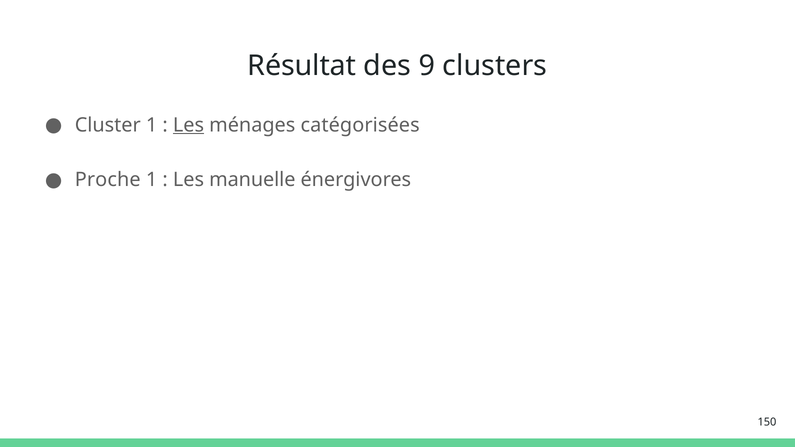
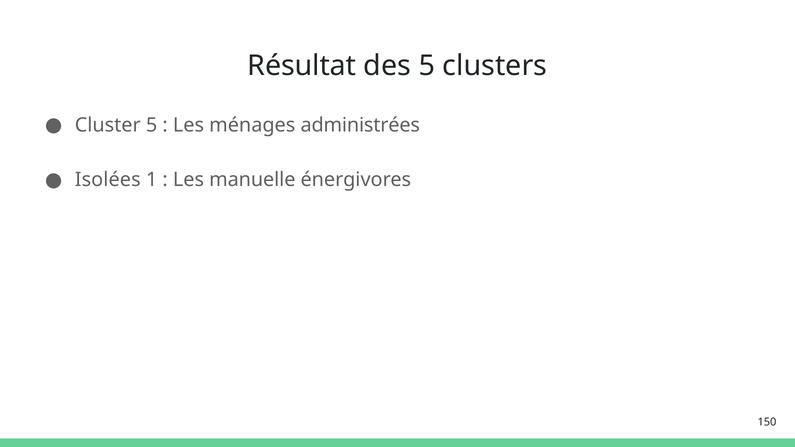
des 9: 9 -> 5
Cluster 1: 1 -> 5
Les at (188, 125) underline: present -> none
catégorisées: catégorisées -> administrées
Proche: Proche -> Isolées
